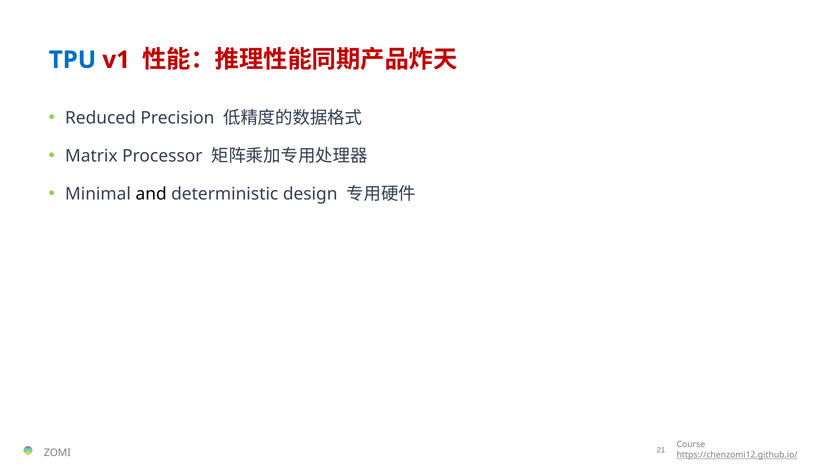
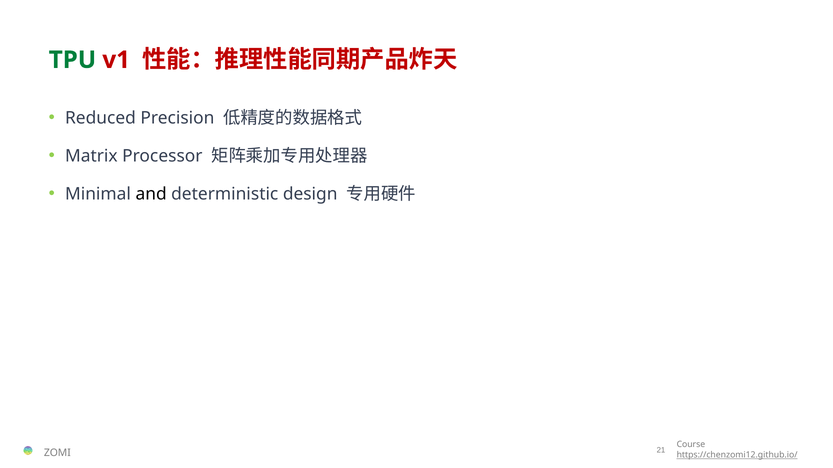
TPU colour: blue -> green
